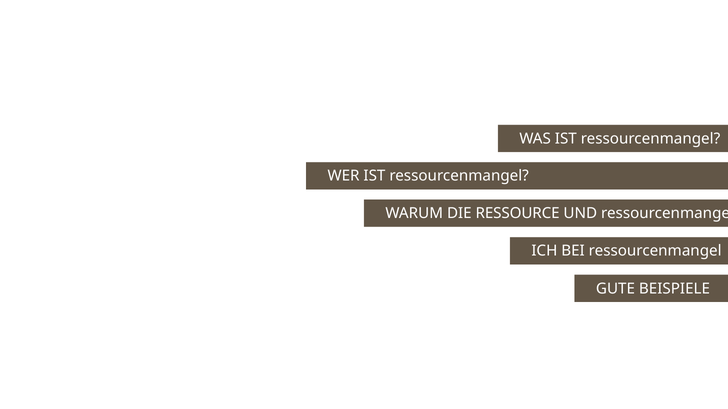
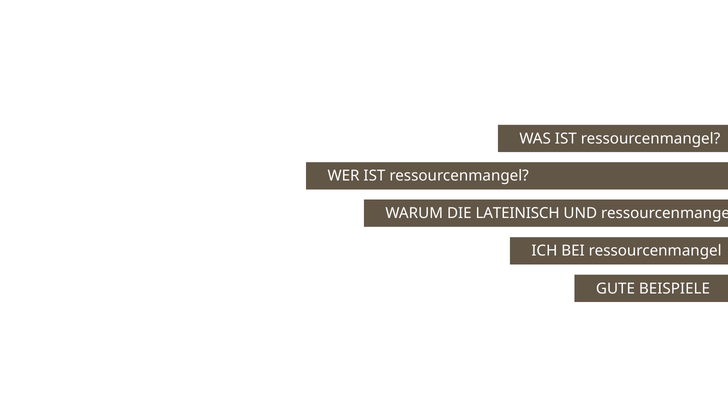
RESSOURCE: RESSOURCE -> LATEINISCH
